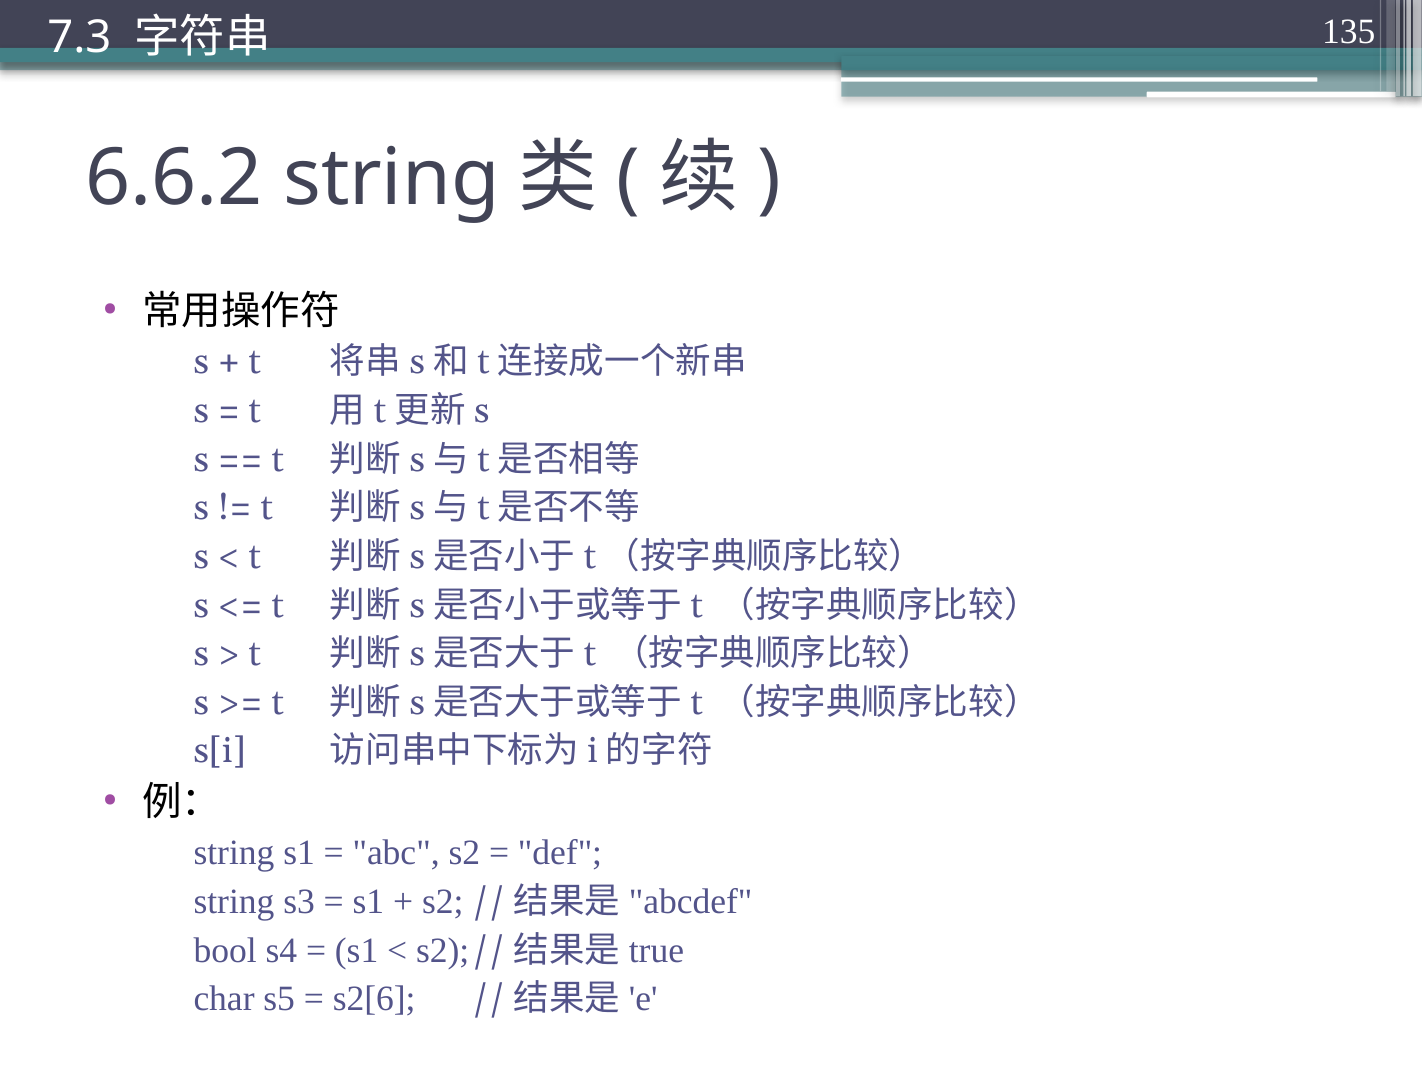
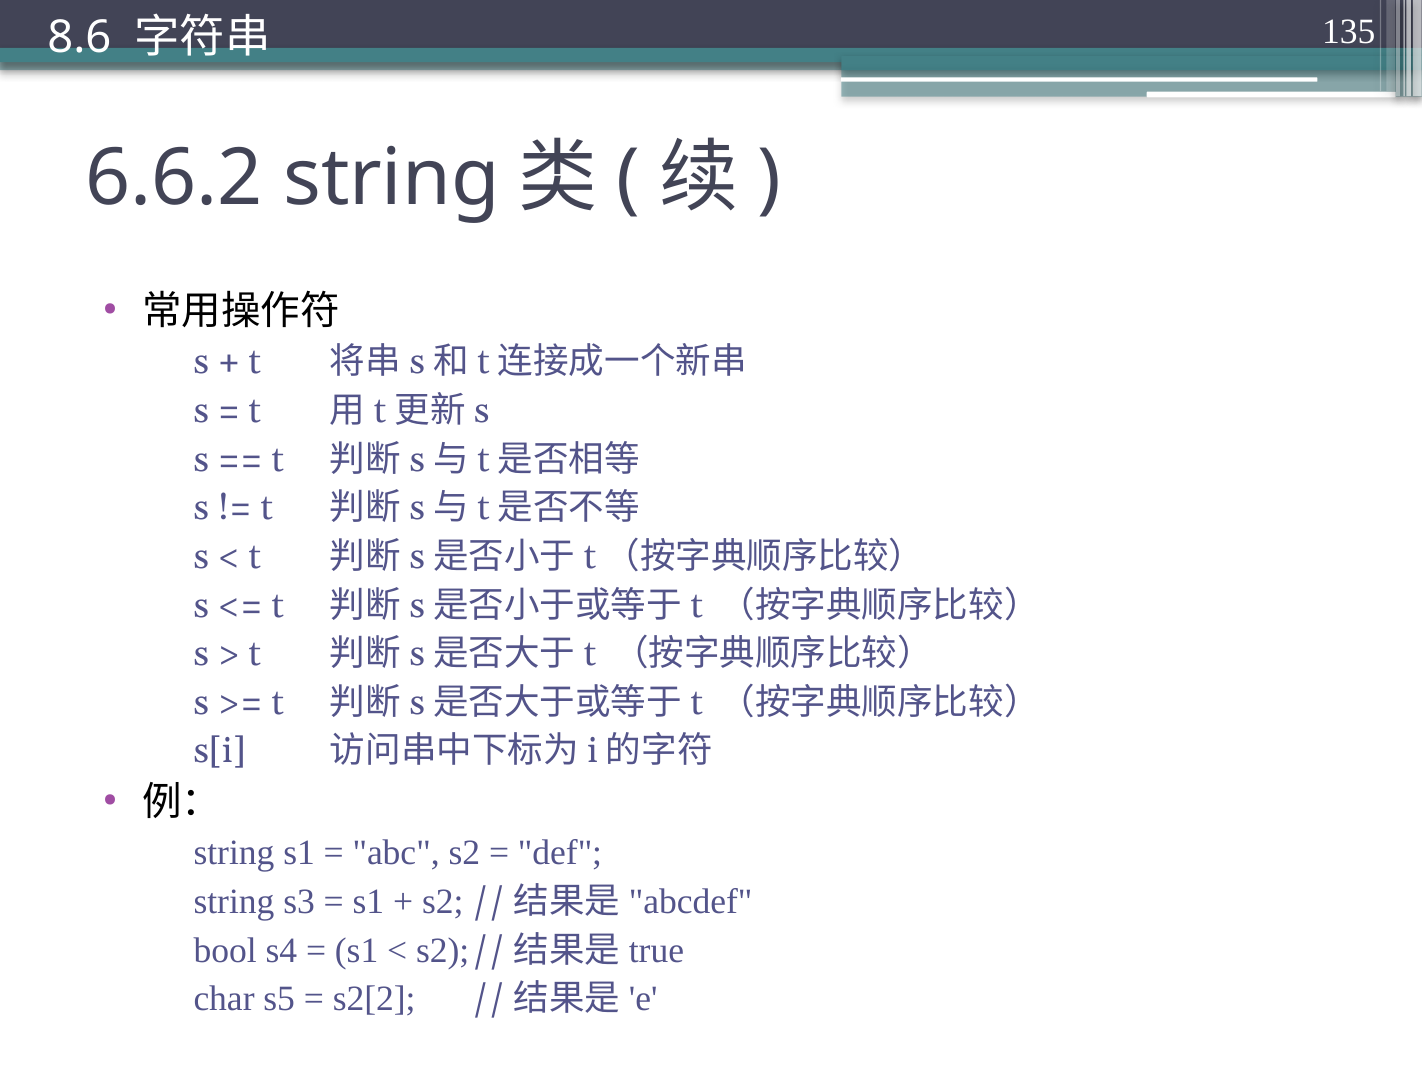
7.3: 7.3 -> 8.6
s2[6: s2[6 -> s2[2
